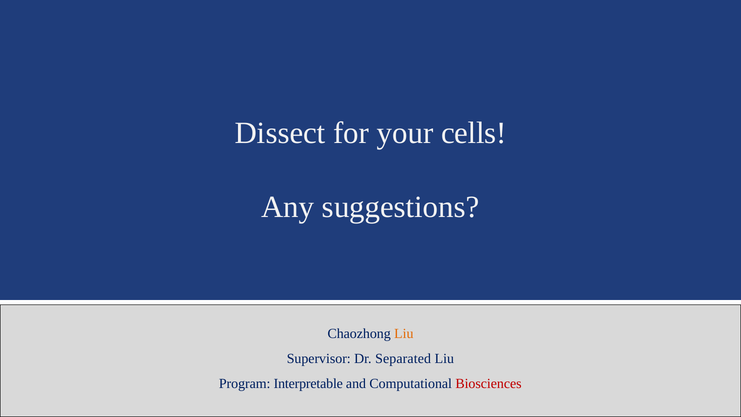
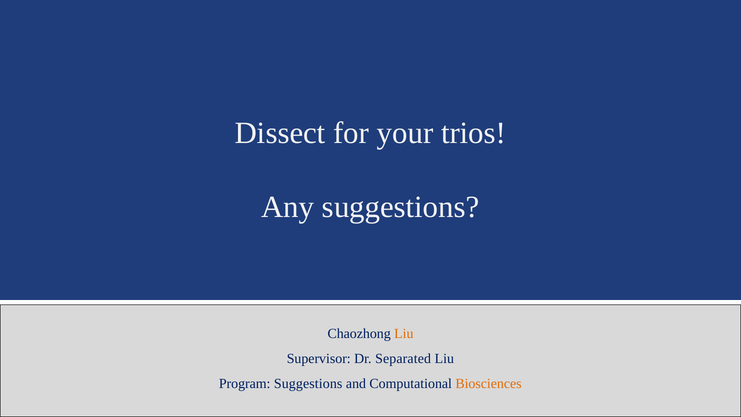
cells: cells -> trios
Program Interpretable: Interpretable -> Suggestions
Biosciences colour: red -> orange
